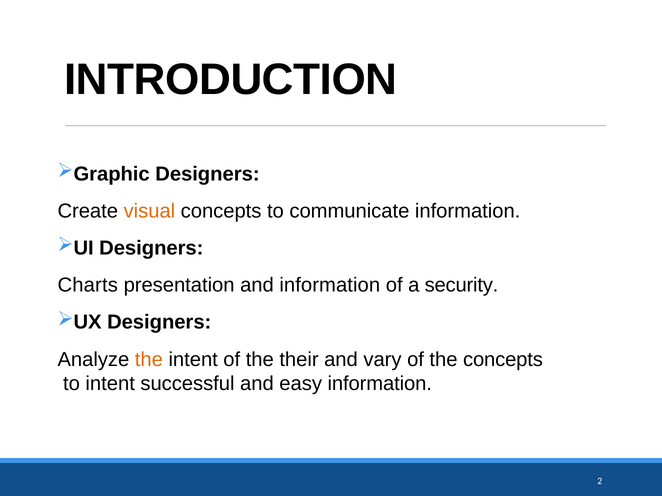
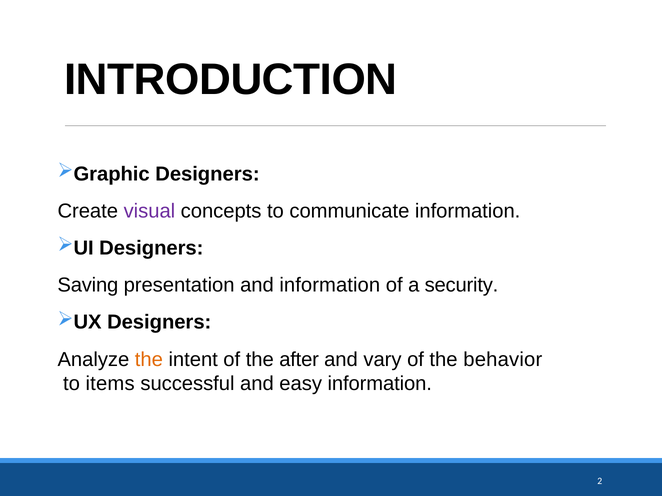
visual colour: orange -> purple
Charts: Charts -> Saving
their: their -> after
the concepts: concepts -> behavior
to intent: intent -> items
